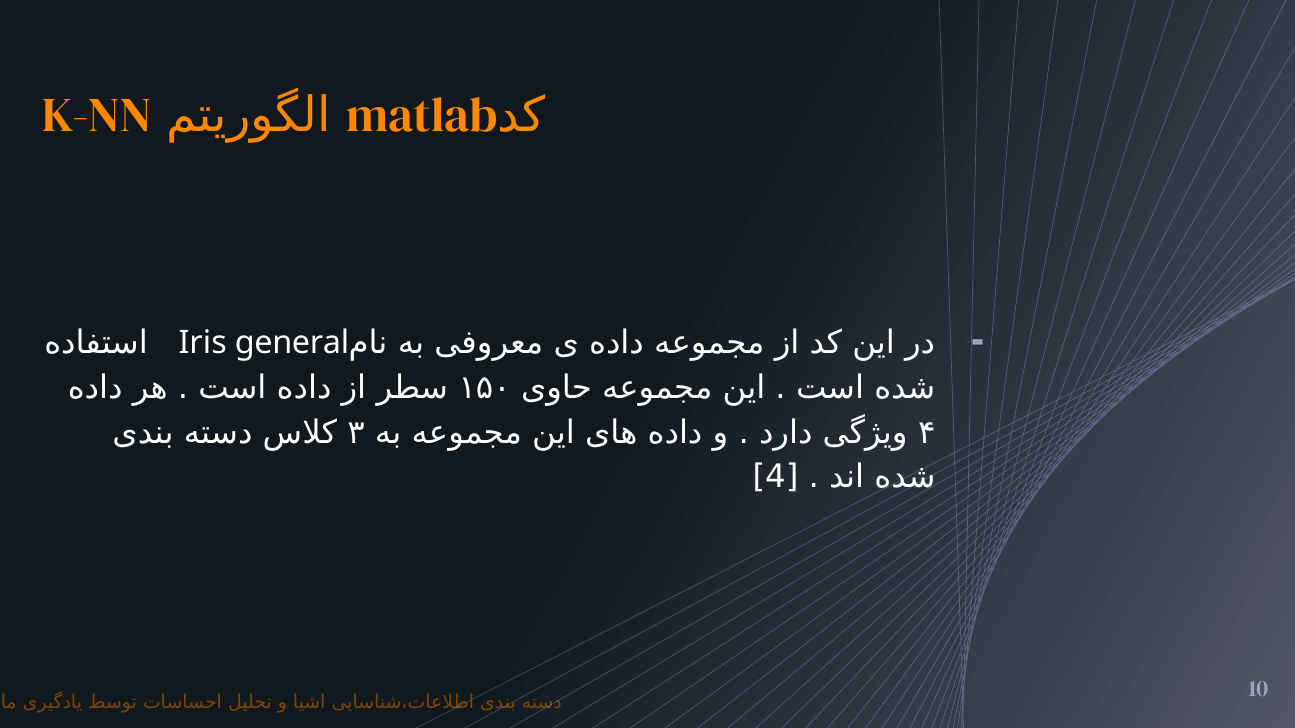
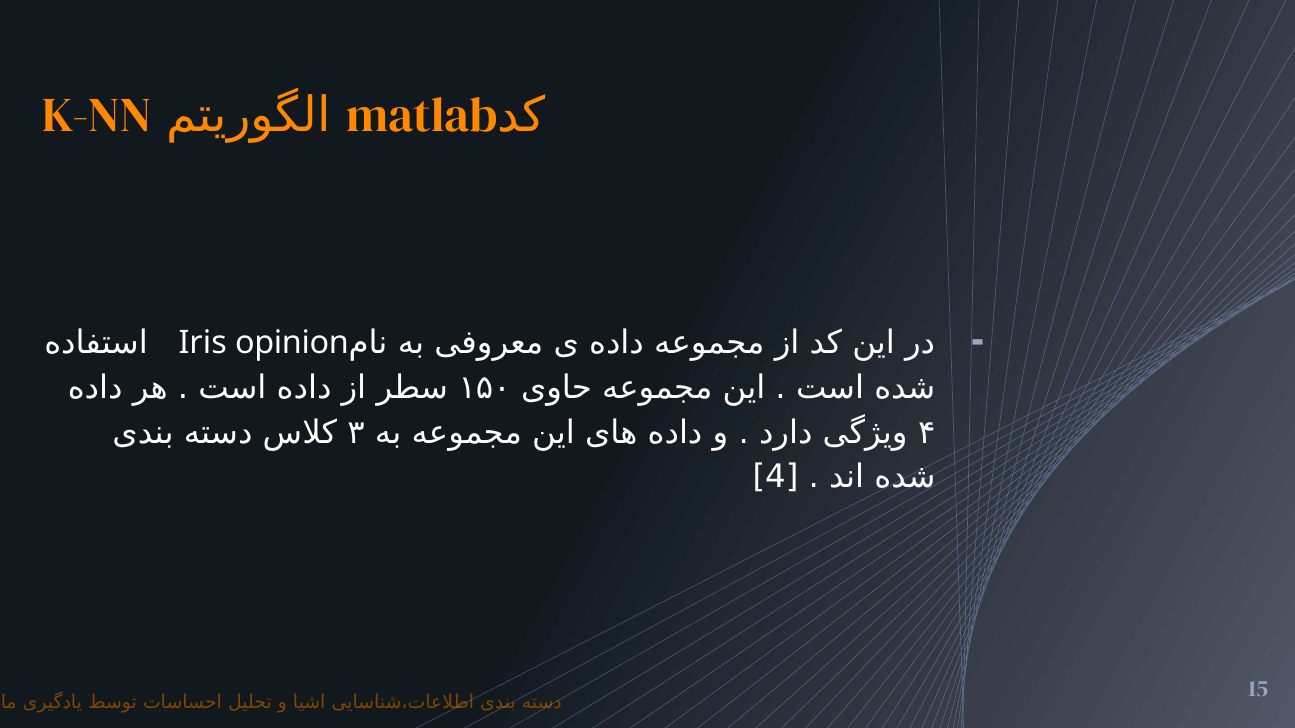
general: general -> opinion
10: 10 -> 15
